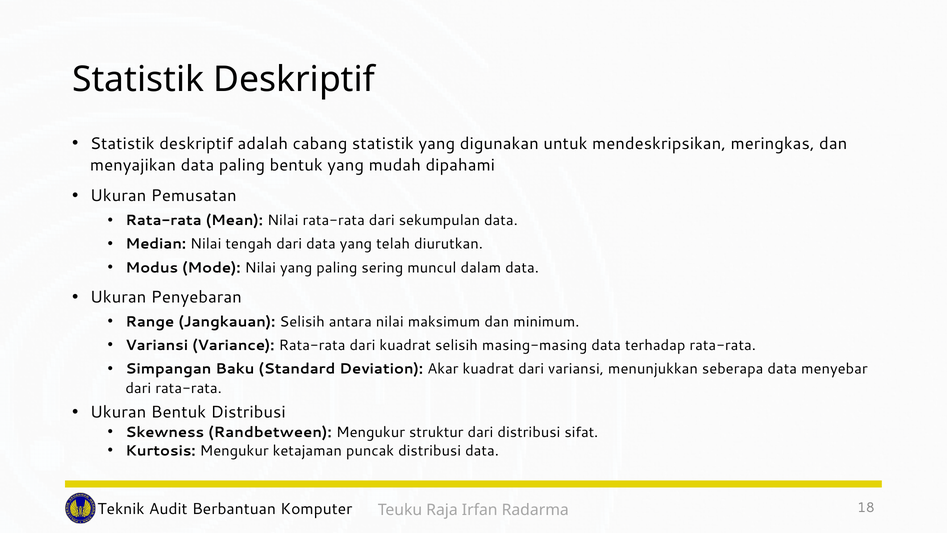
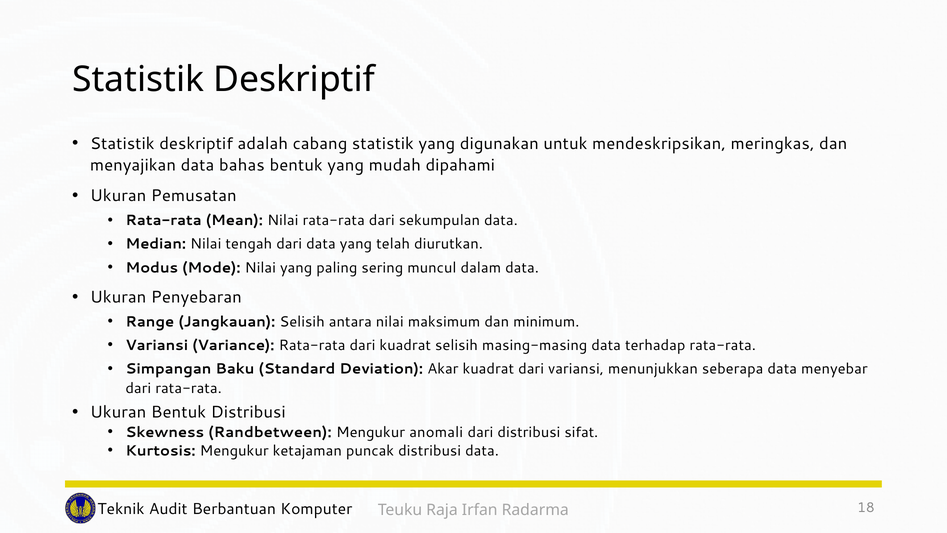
data paling: paling -> bahas
struktur: struktur -> anomali
